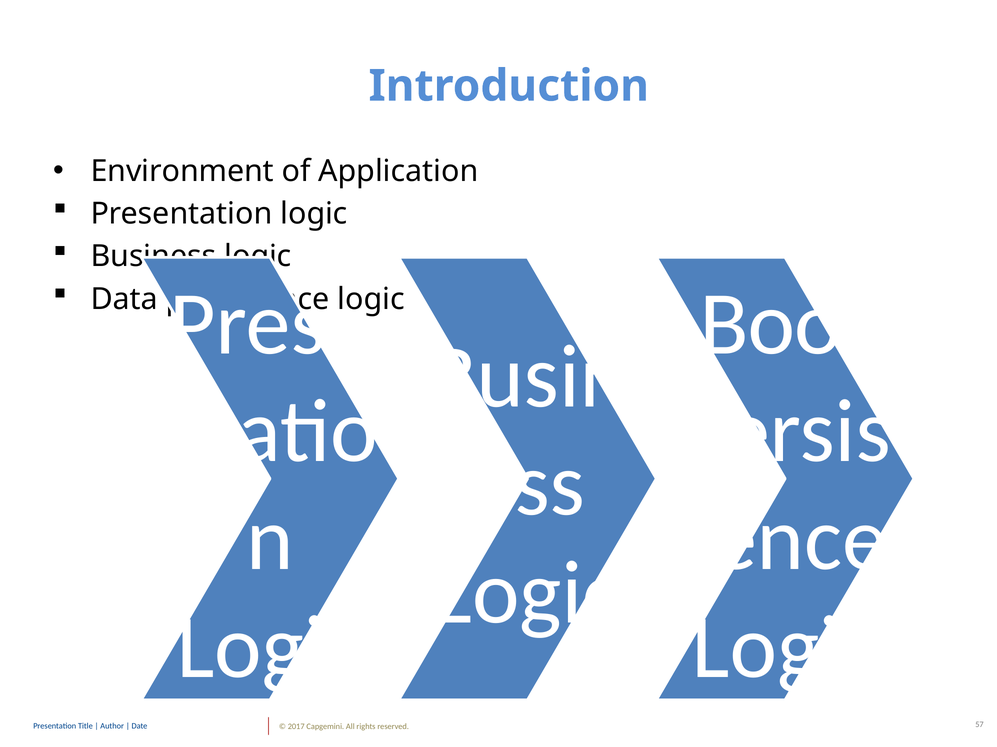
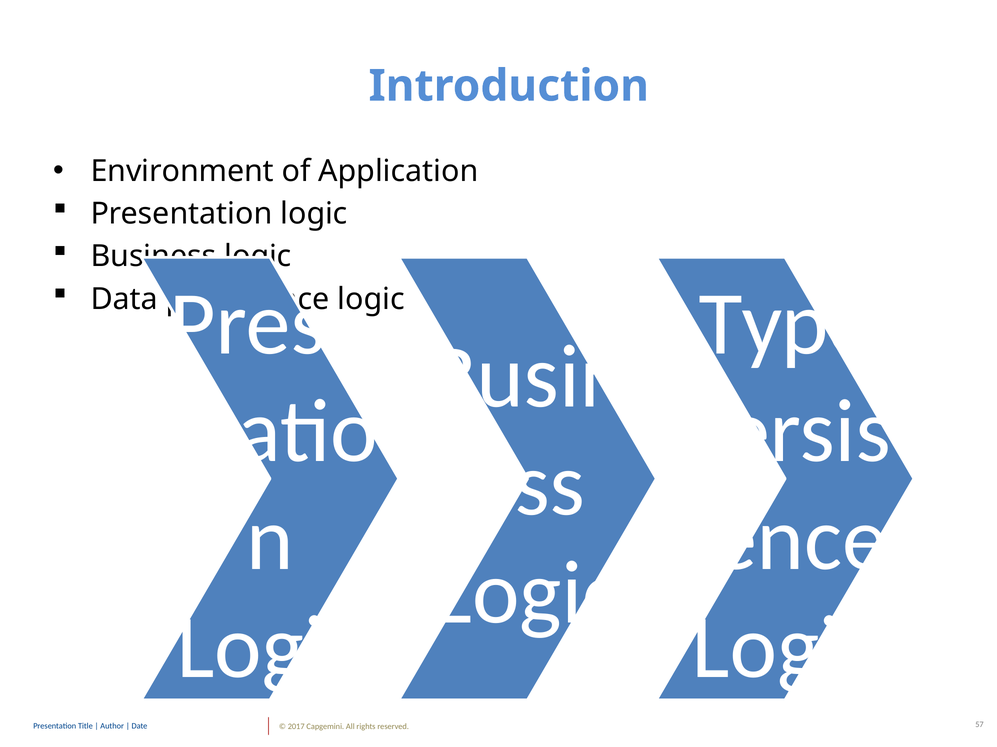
Boot: Boot -> Type
